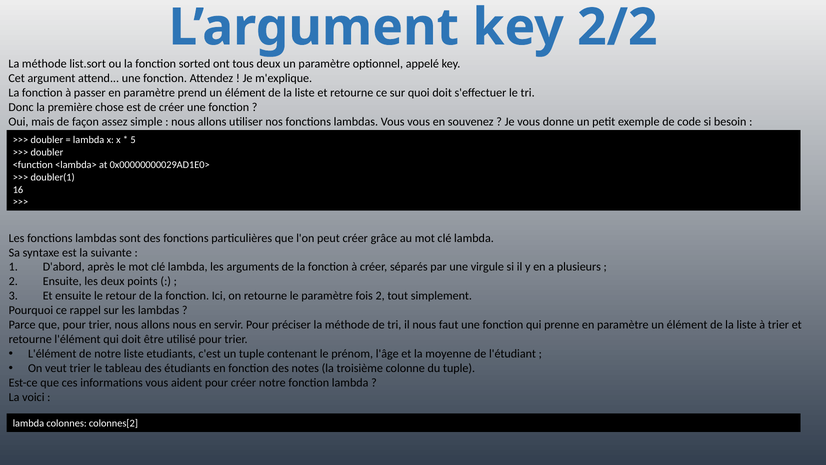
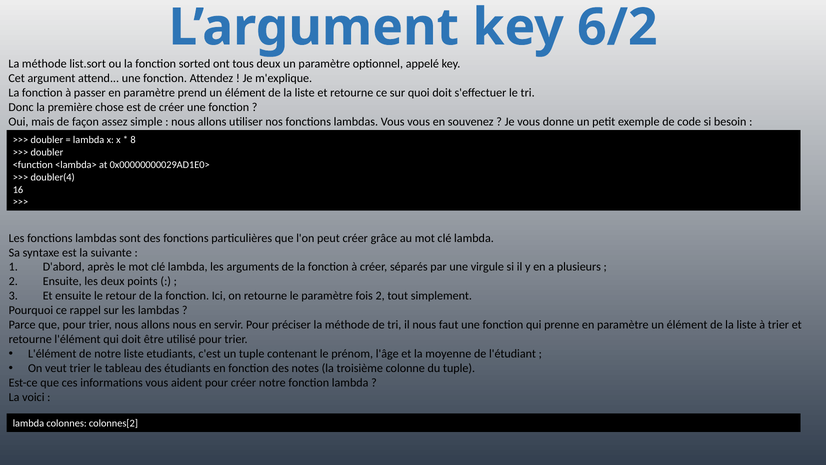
2/2: 2/2 -> 6/2
5: 5 -> 8
doubler(1: doubler(1 -> doubler(4
